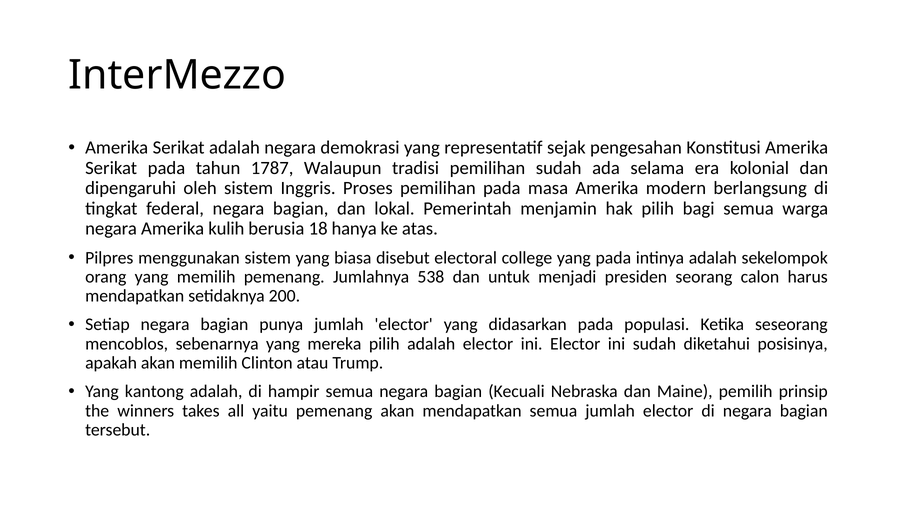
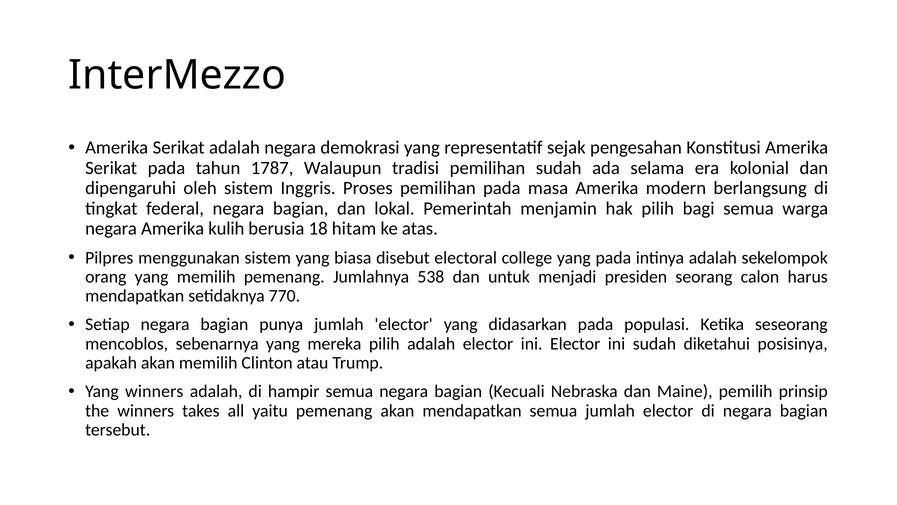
hanya: hanya -> hitam
200: 200 -> 770
Yang kantong: kantong -> winners
